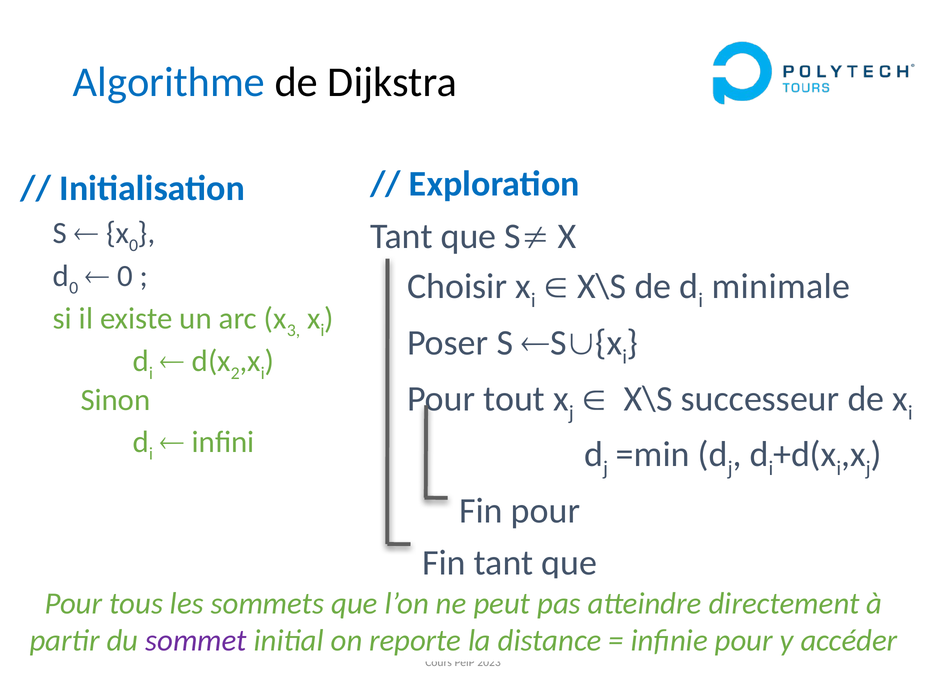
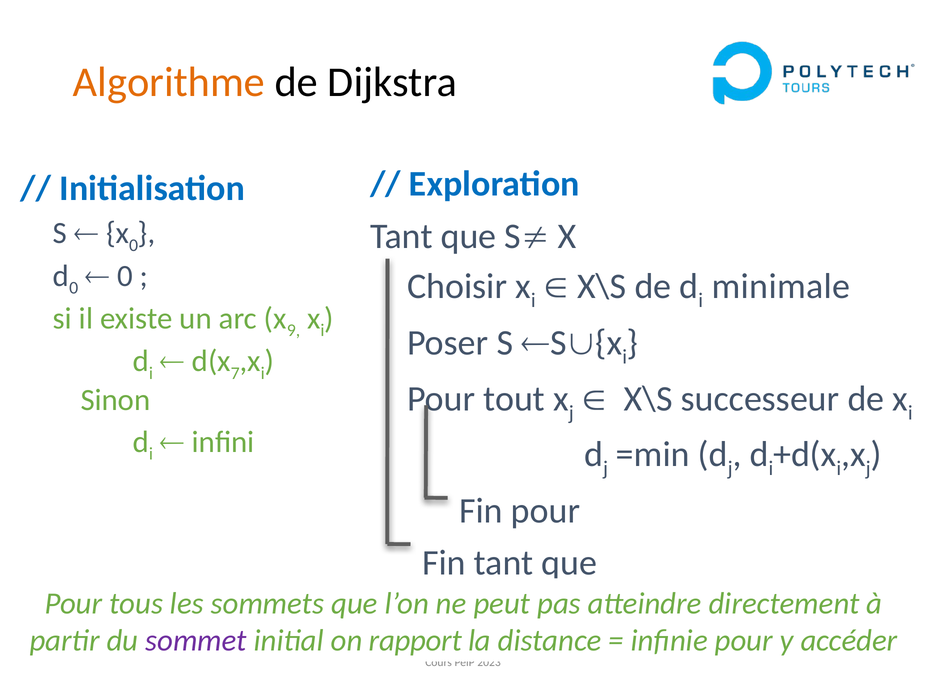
Algorithme colour: blue -> orange
3: 3 -> 9
2: 2 -> 7
reporte: reporte -> rapport
